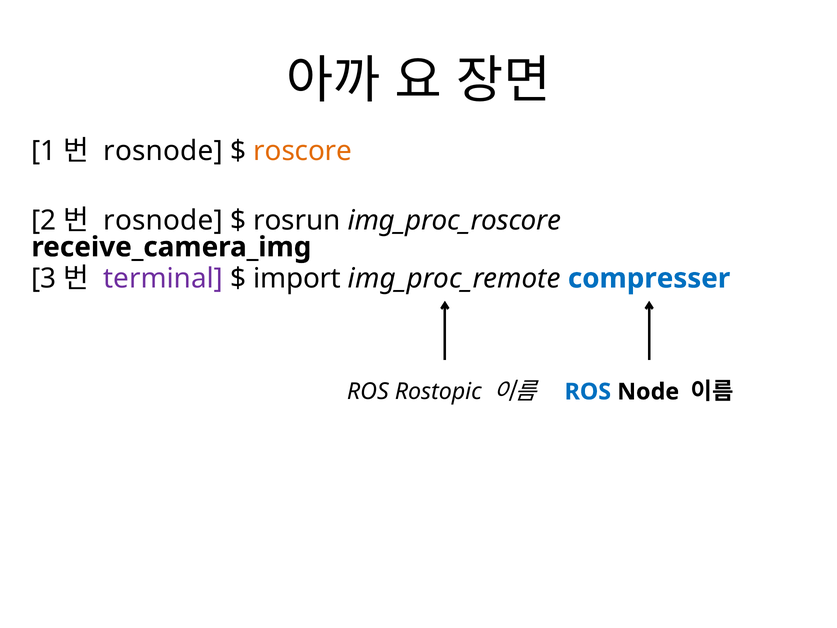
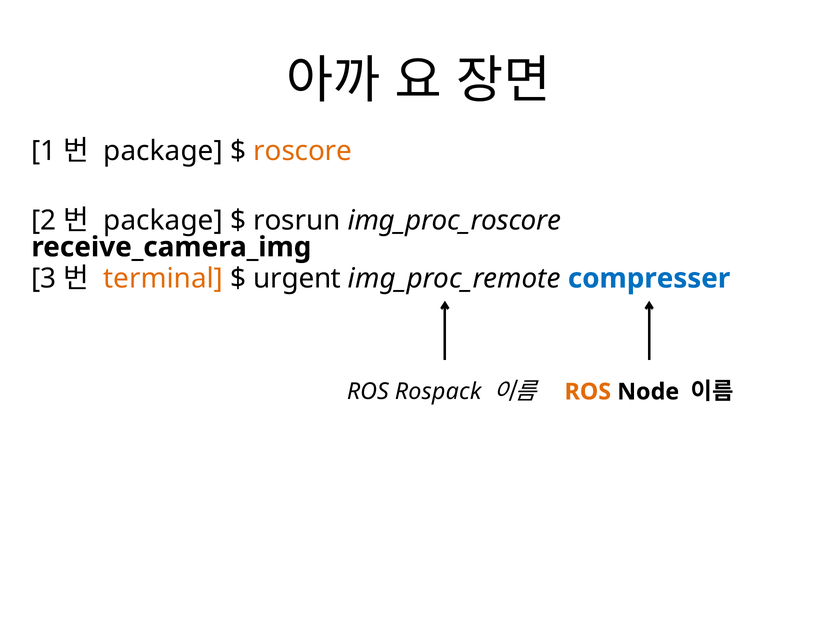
rosnode at (163, 151): rosnode -> package
rosnode at (163, 220): rosnode -> package
terminal colour: purple -> orange
import: import -> urgent
Rostopic: Rostopic -> Rospack
ROS at (588, 392) colour: blue -> orange
